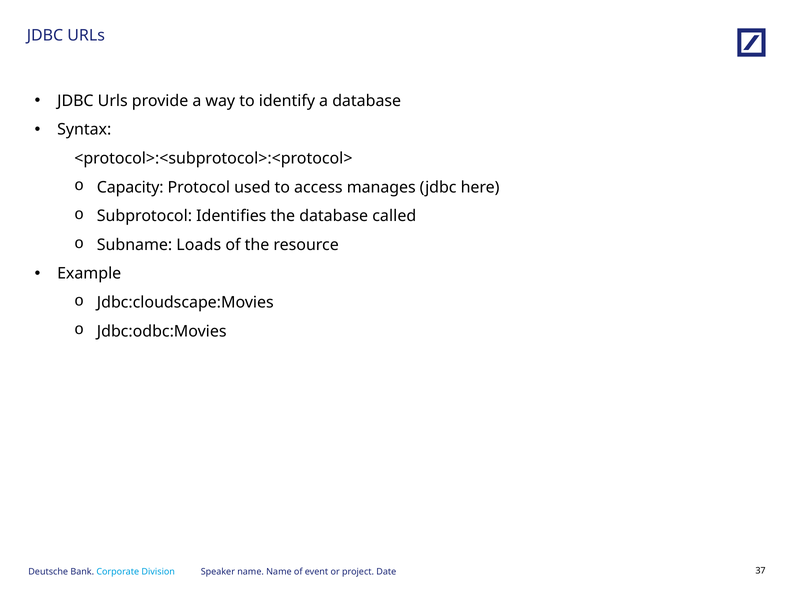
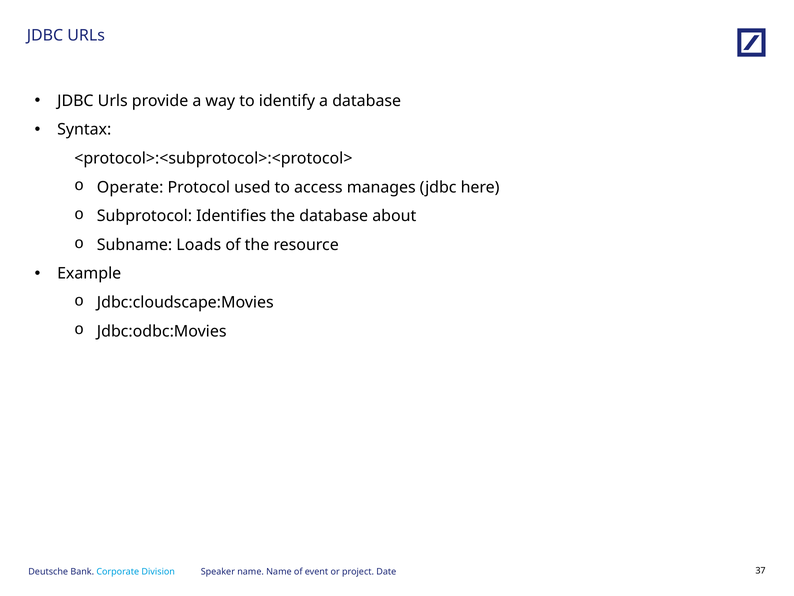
Capacity: Capacity -> Operate
called: called -> about
